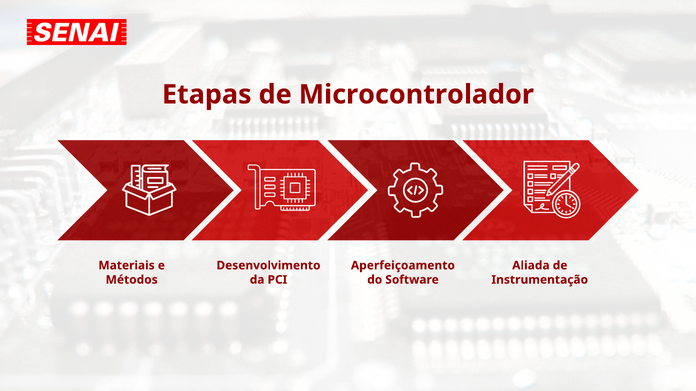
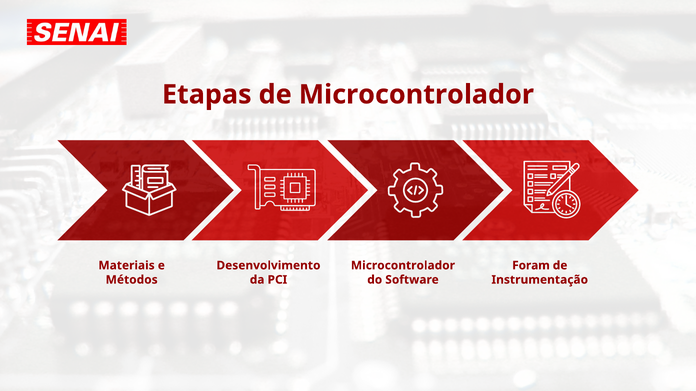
Aperfeiçoamento at (403, 266): Aperfeiçoamento -> Microcontrolador
Aliada: Aliada -> Foram
